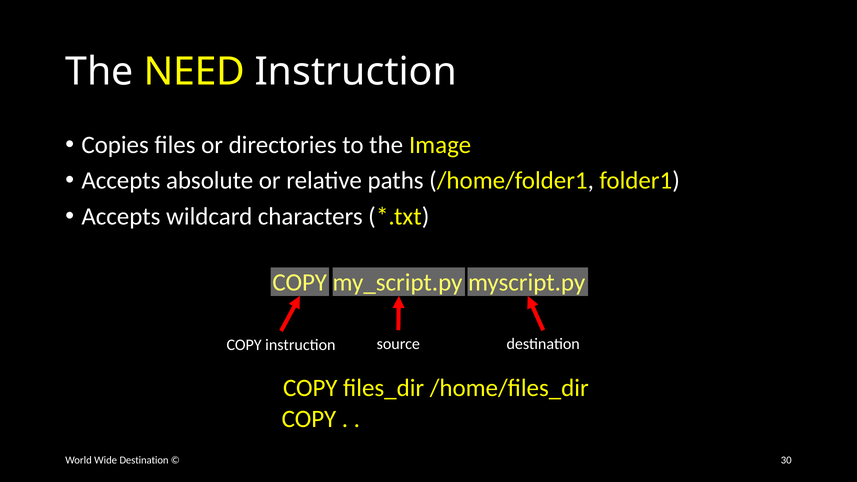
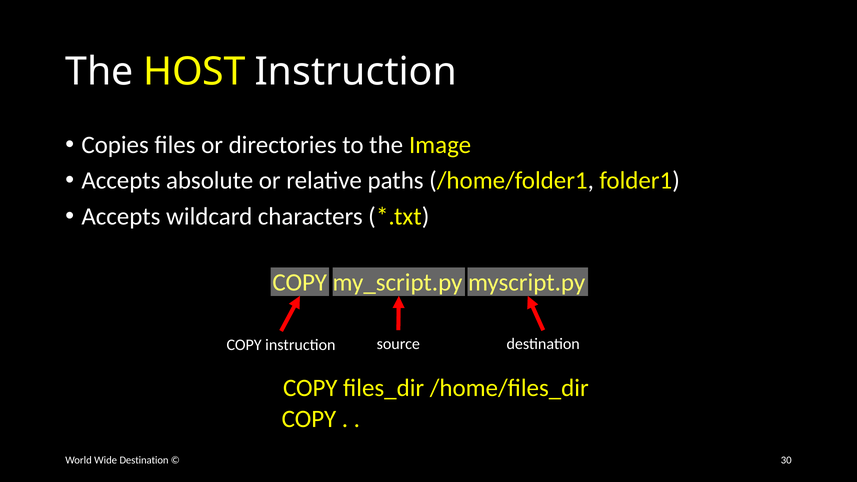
NEED: NEED -> HOST
